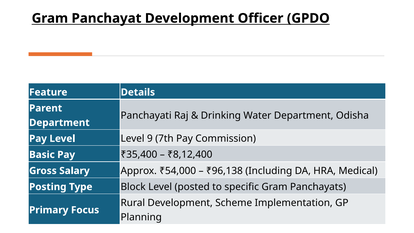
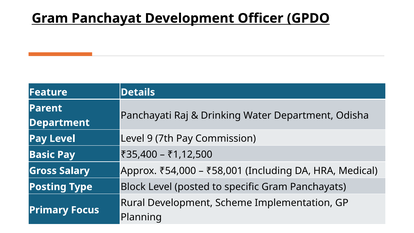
₹8,12,400: ₹8,12,400 -> ₹1,12,500
₹96,138: ₹96,138 -> ₹58,001
